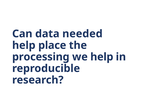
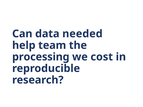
place: place -> team
we help: help -> cost
